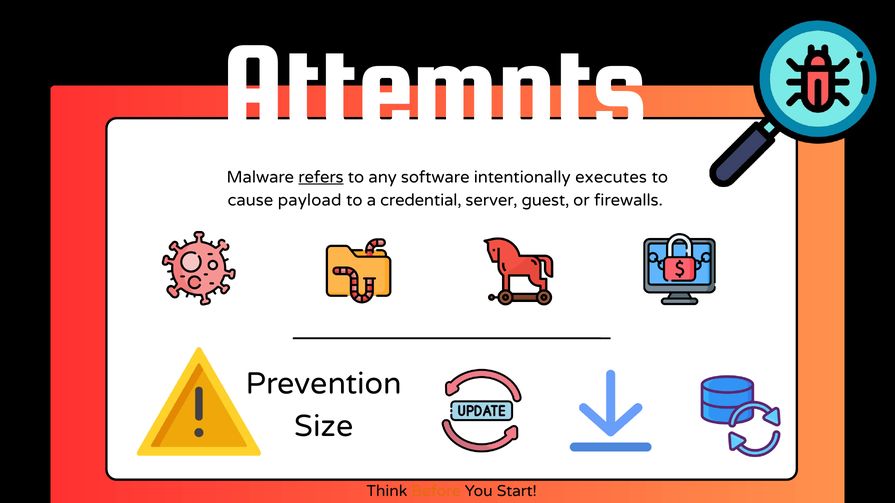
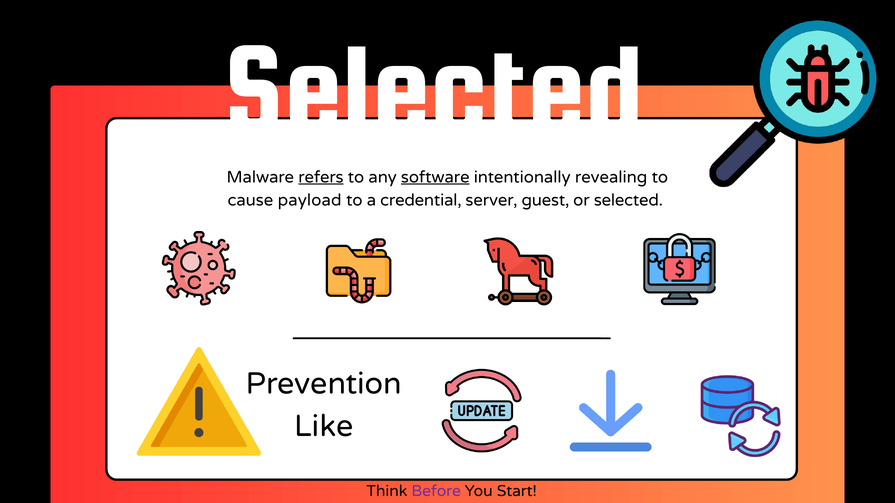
Attempts at (435, 88): Attempts -> Selected
software underline: none -> present
executes: executes -> revealing
or firewalls: firewalls -> selected
Size: Size -> Like
Before colour: orange -> purple
